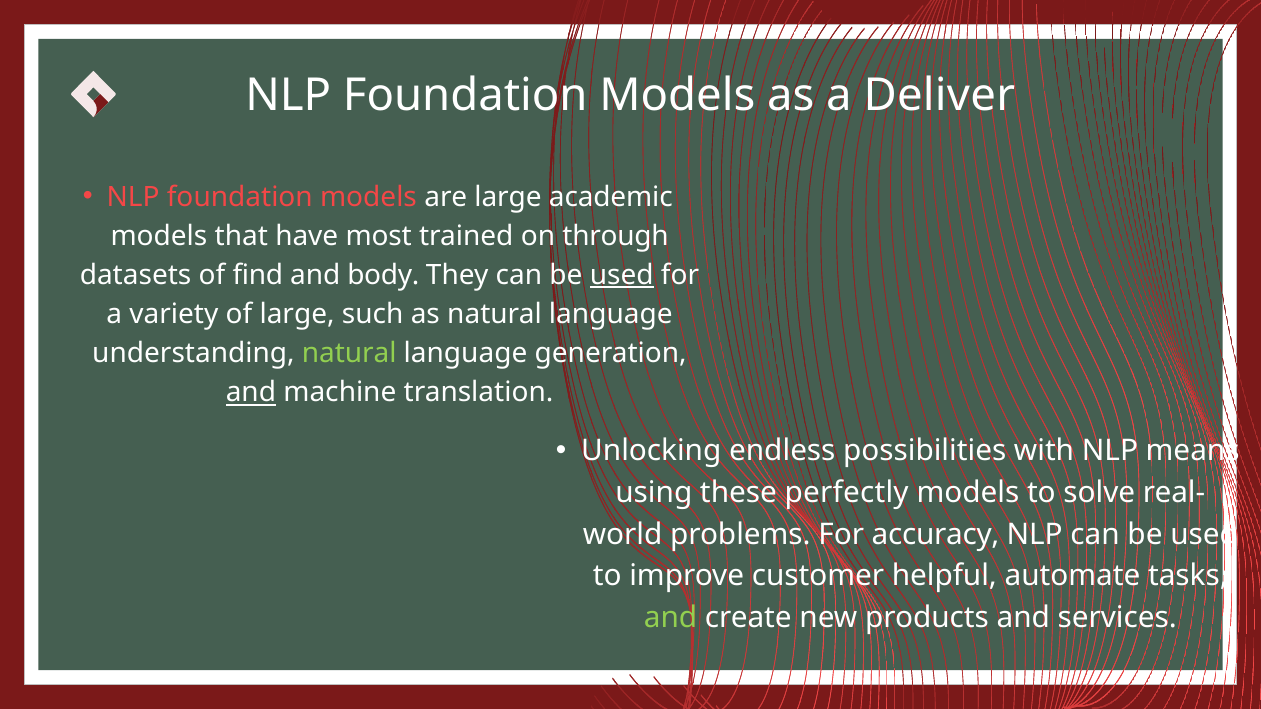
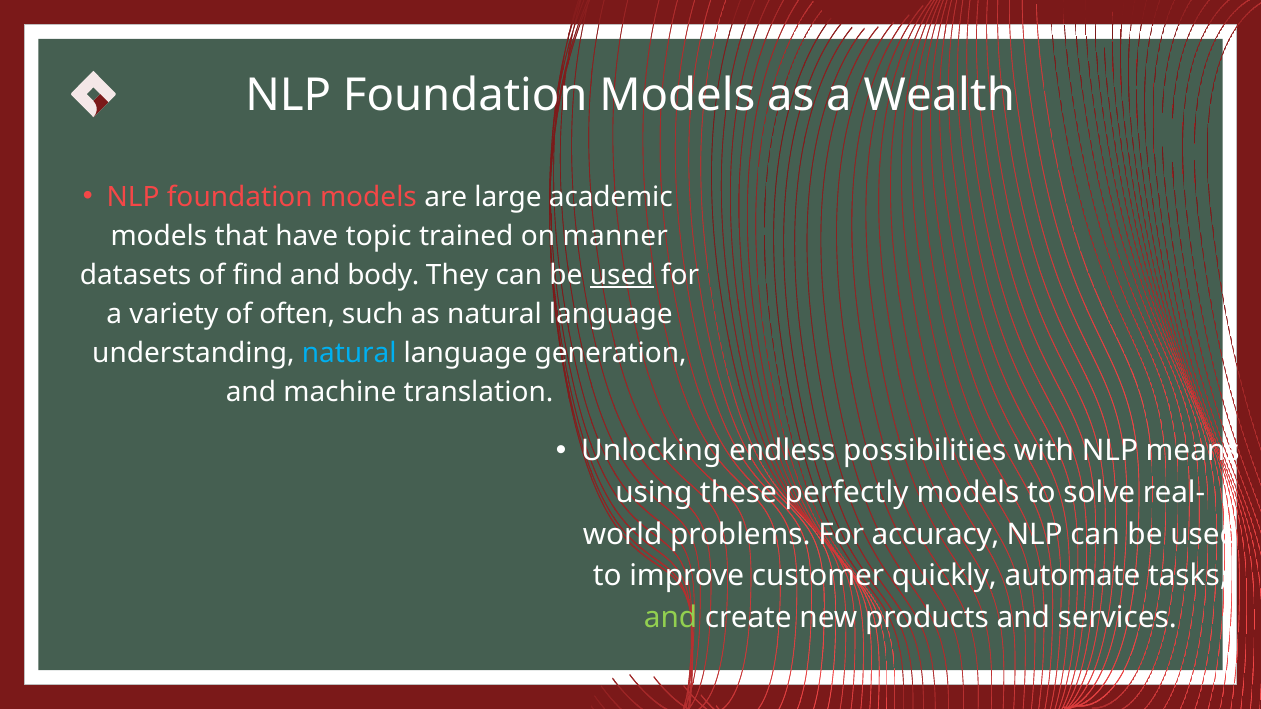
Deliver: Deliver -> Wealth
most: most -> topic
through: through -> manner
of large: large -> often
natural at (349, 354) colour: light green -> light blue
and at (251, 393) underline: present -> none
helpful: helpful -> quickly
